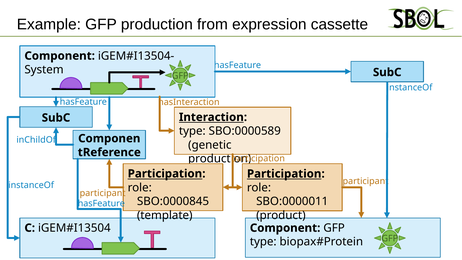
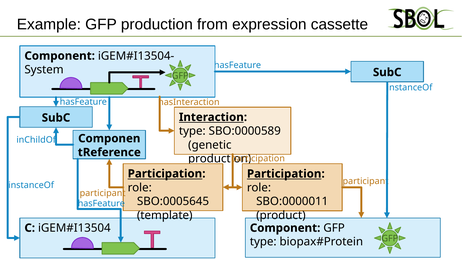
SBO:0000845: SBO:0000845 -> SBO:0005645
